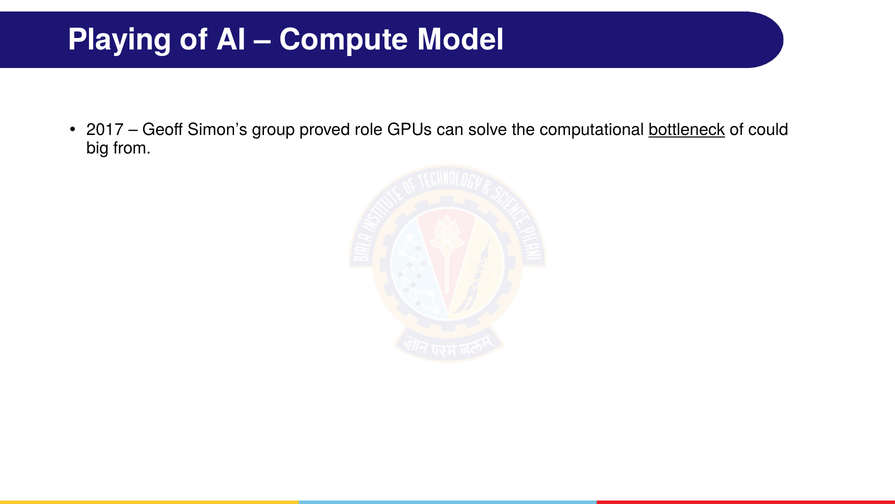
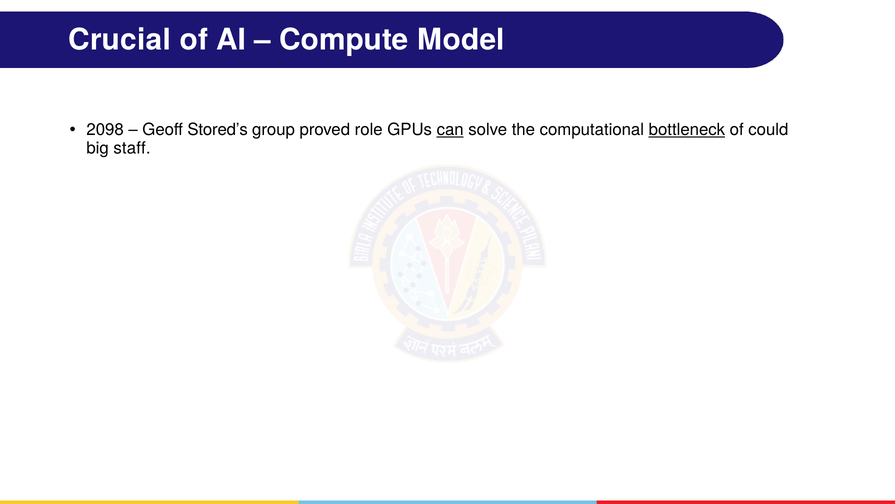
Playing: Playing -> Crucial
2017: 2017 -> 2098
Simon’s: Simon’s -> Stored’s
can underline: none -> present
from: from -> staff
